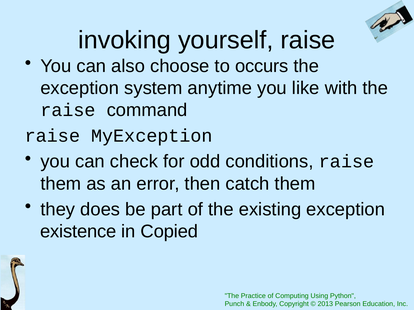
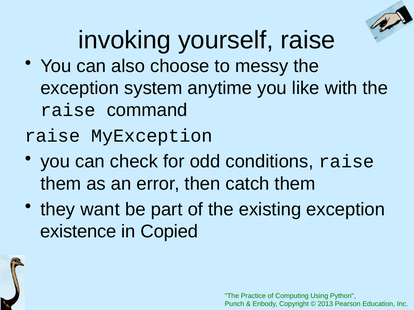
occurs: occurs -> messy
does: does -> want
